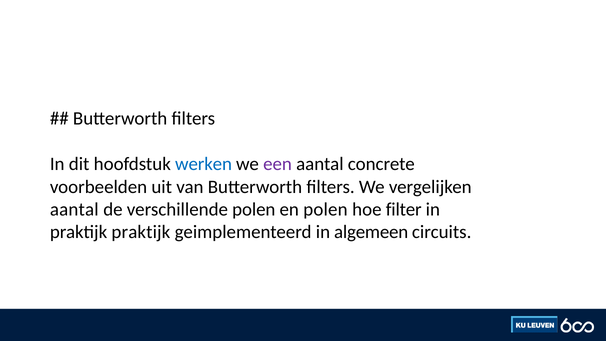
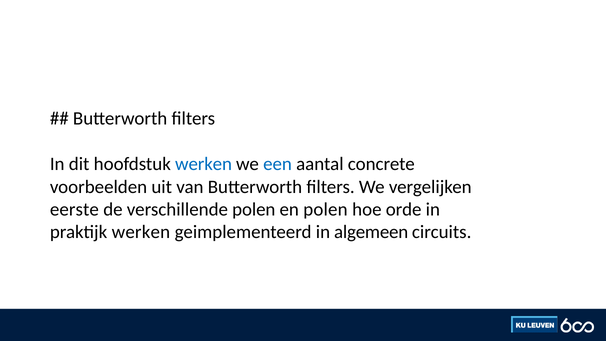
een colour: purple -> blue
aantal at (74, 209): aantal -> eerste
filter: filter -> orde
praktijk praktijk: praktijk -> werken
